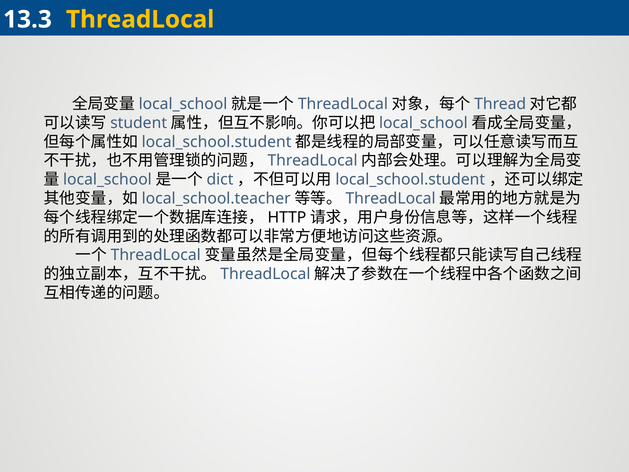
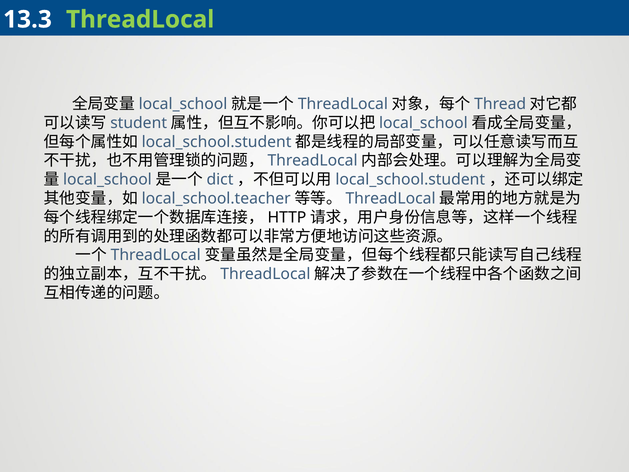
ThreadLocal colour: yellow -> light green
